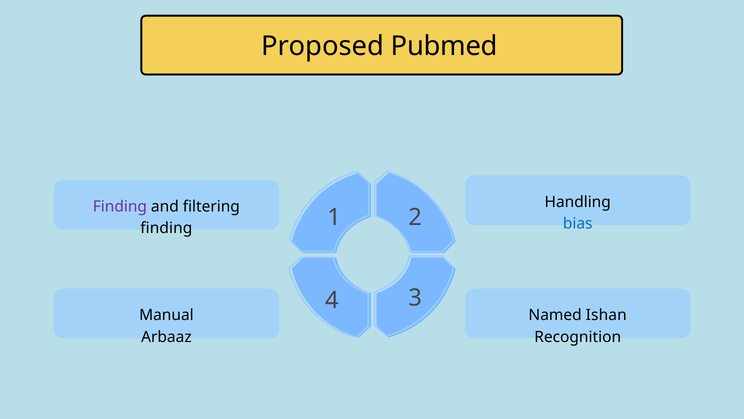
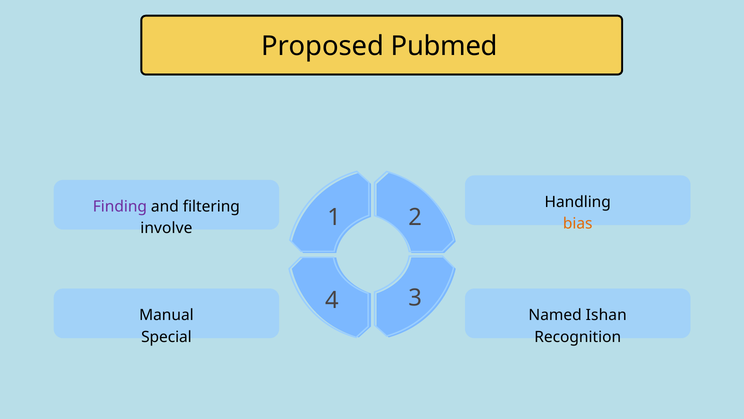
bias colour: blue -> orange
finding at (166, 228): finding -> involve
Arbaaz: Arbaaz -> Special
